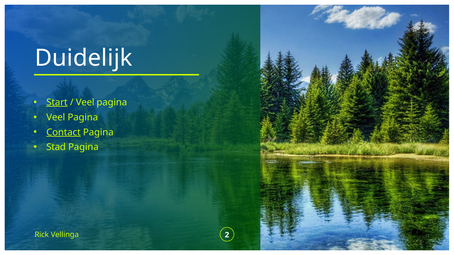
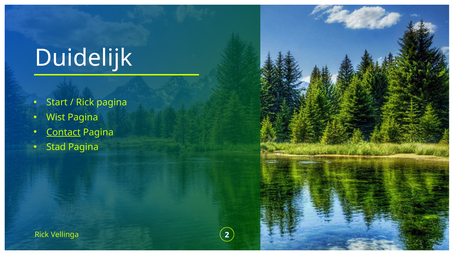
Start underline: present -> none
Veel at (85, 103): Veel -> Rick
Veel at (56, 117): Veel -> Wist
